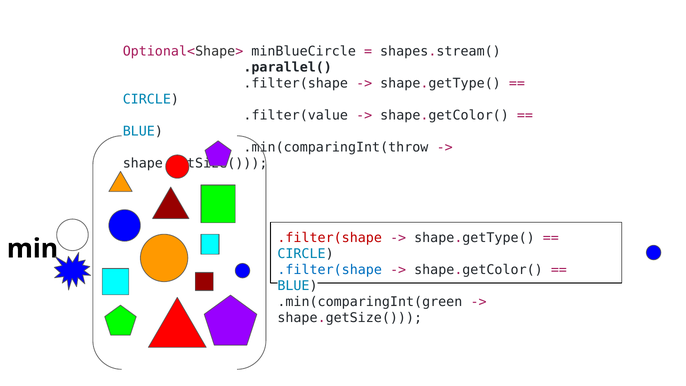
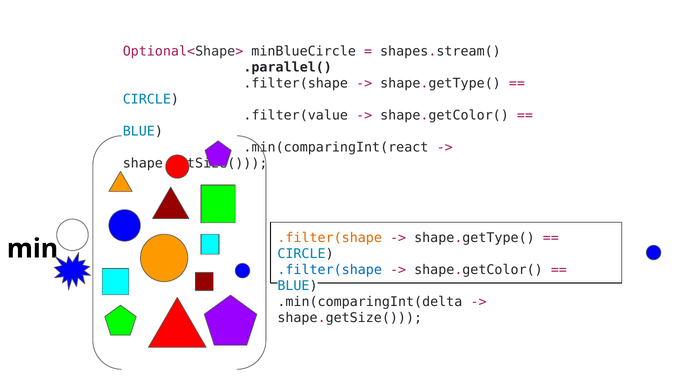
.min(comparingInt(throw: .min(comparingInt(throw -> .min(comparingInt(react
.filter(shape at (330, 238) colour: red -> orange
.min(comparingInt(green: .min(comparingInt(green -> .min(comparingInt(delta
